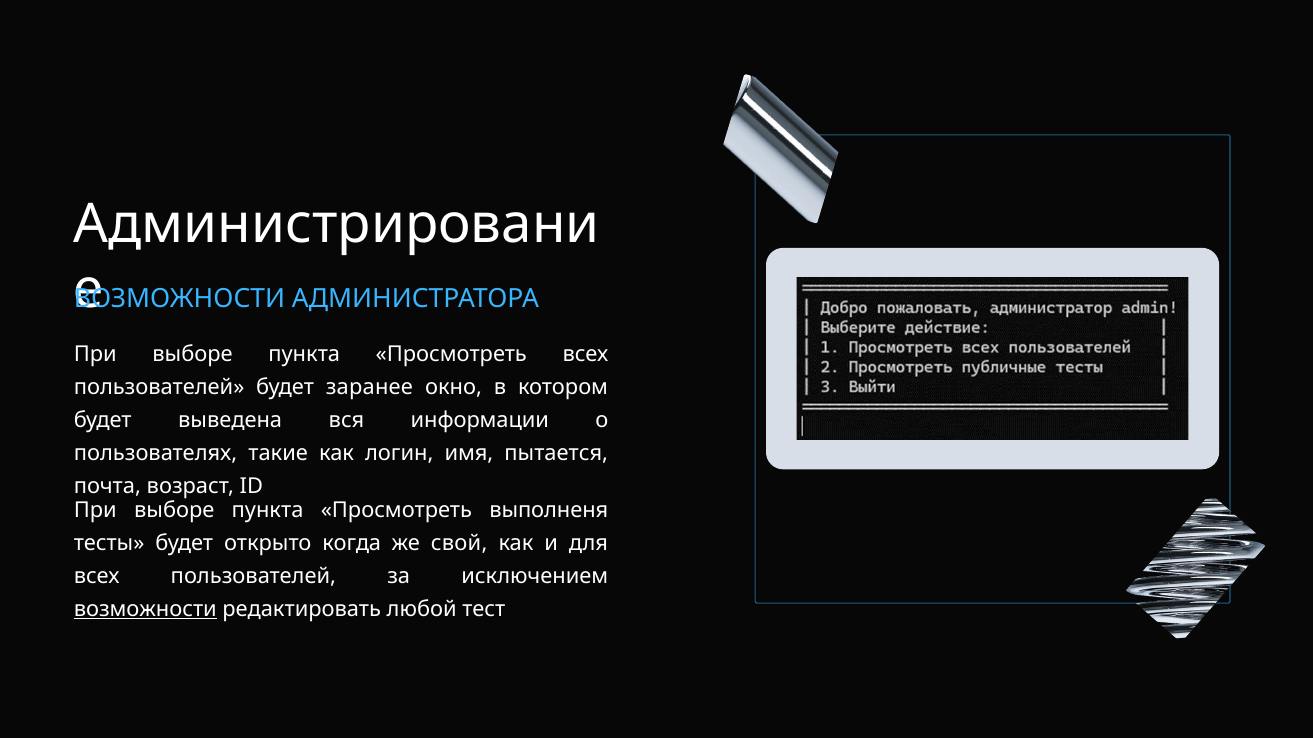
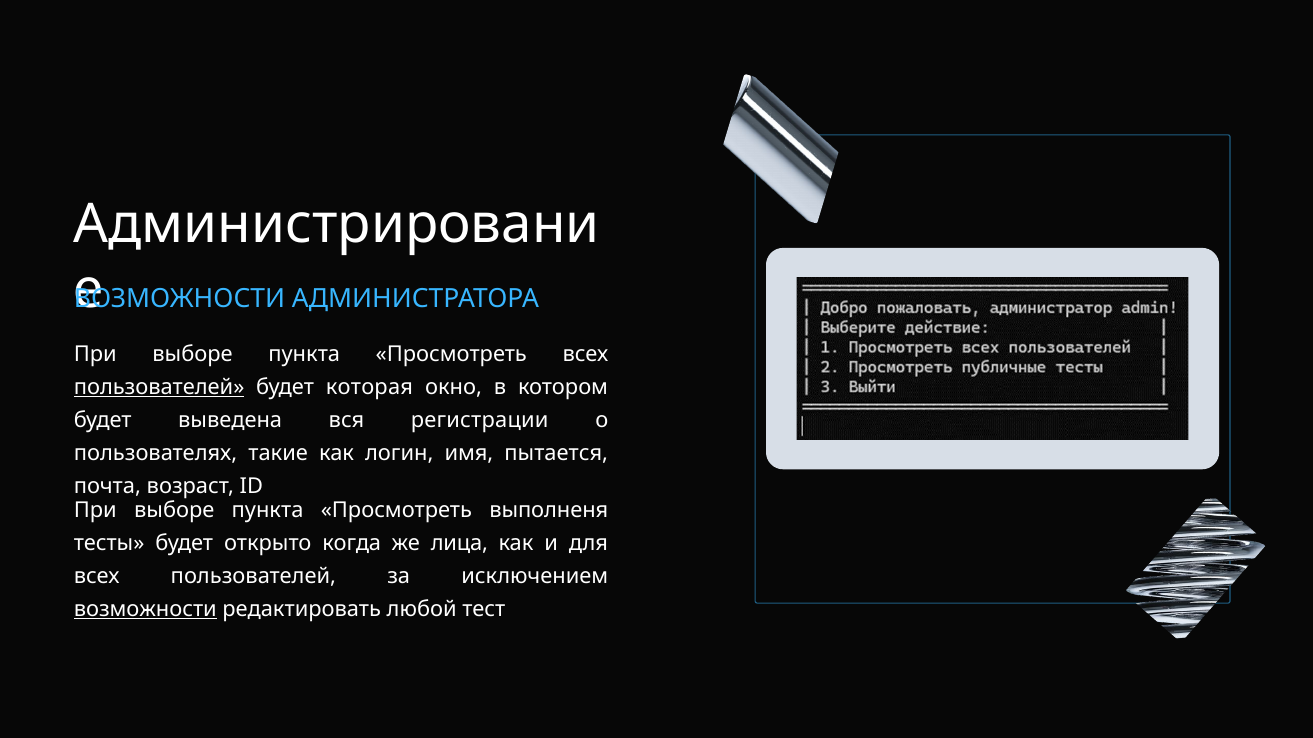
пользователей at (159, 388) underline: none -> present
заранее: заранее -> которая
информации: информации -> регистрации
свой: свой -> лица
